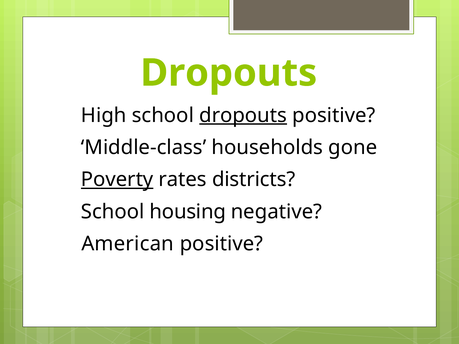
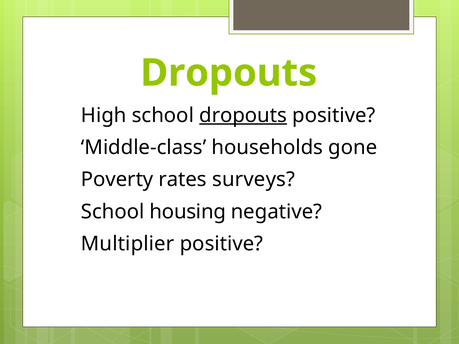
Poverty underline: present -> none
districts: districts -> surveys
American: American -> Multiplier
